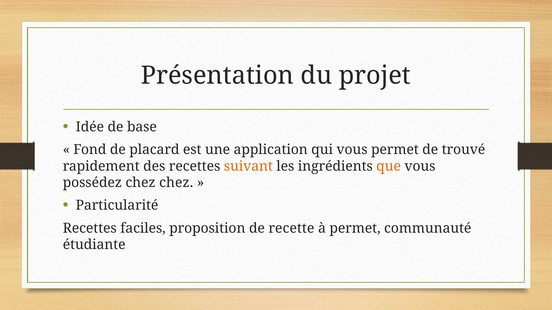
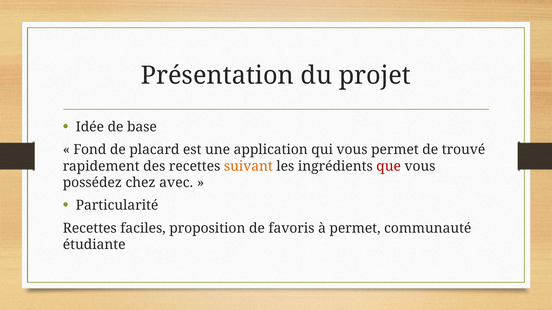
que colour: orange -> red
chez chez: chez -> avec
recette: recette -> favoris
